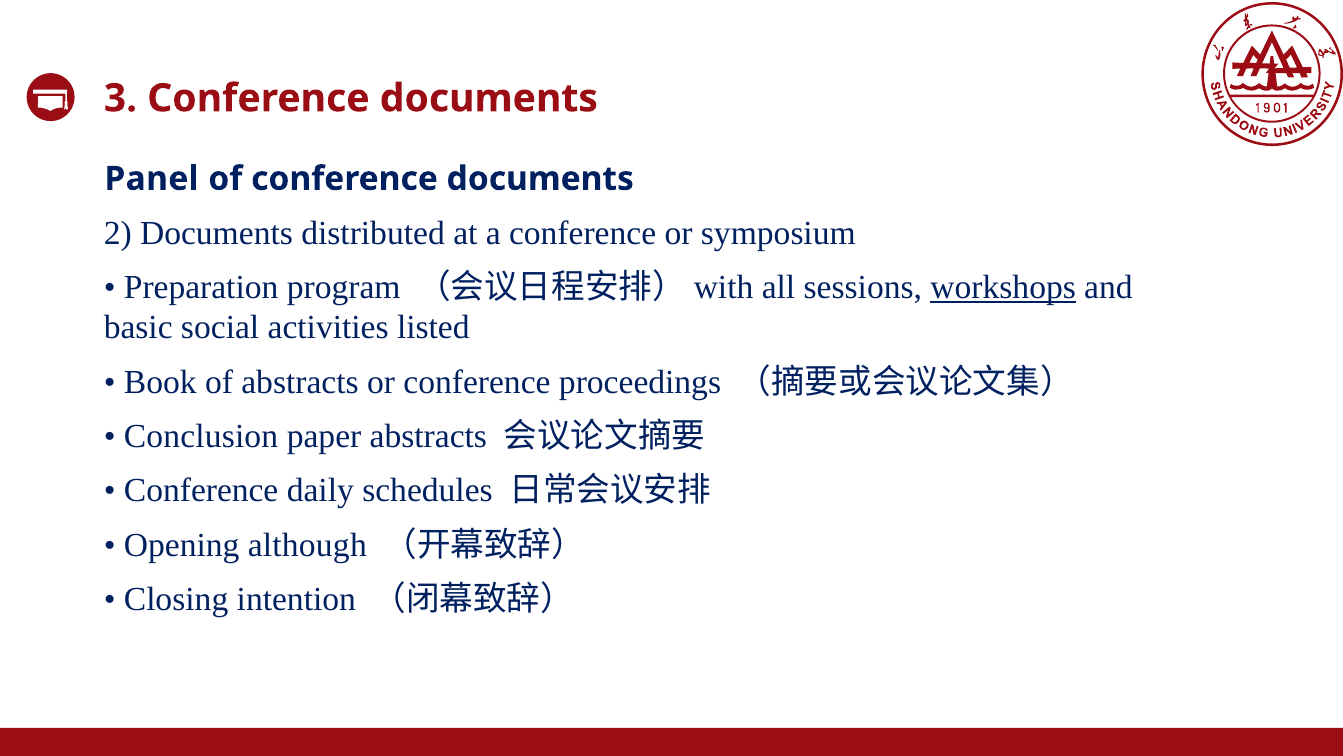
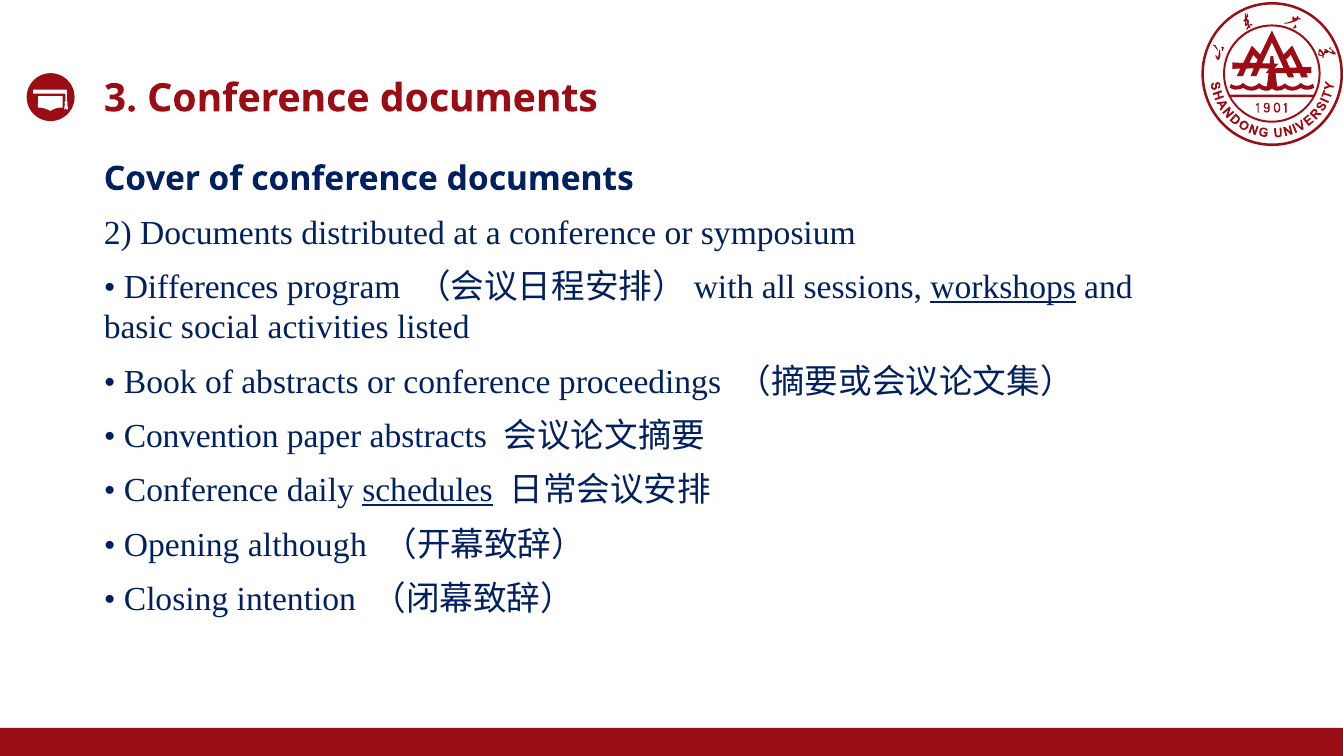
Panel: Panel -> Cover
Preparation: Preparation -> Differences
Conclusion: Conclusion -> Convention
schedules underline: none -> present
